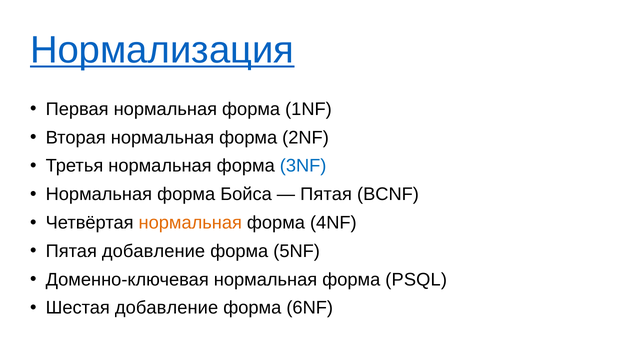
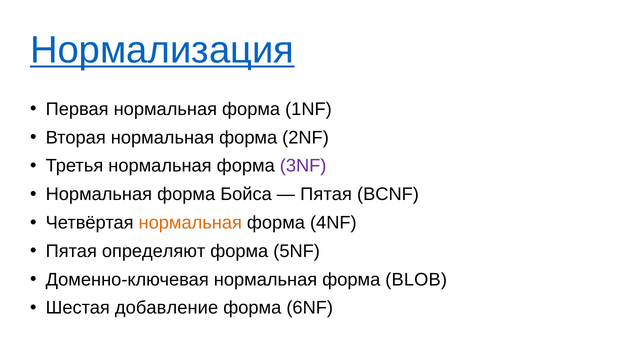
3NF colour: blue -> purple
Пятая добавление: добавление -> определяют
PSQL: PSQL -> BLOB
